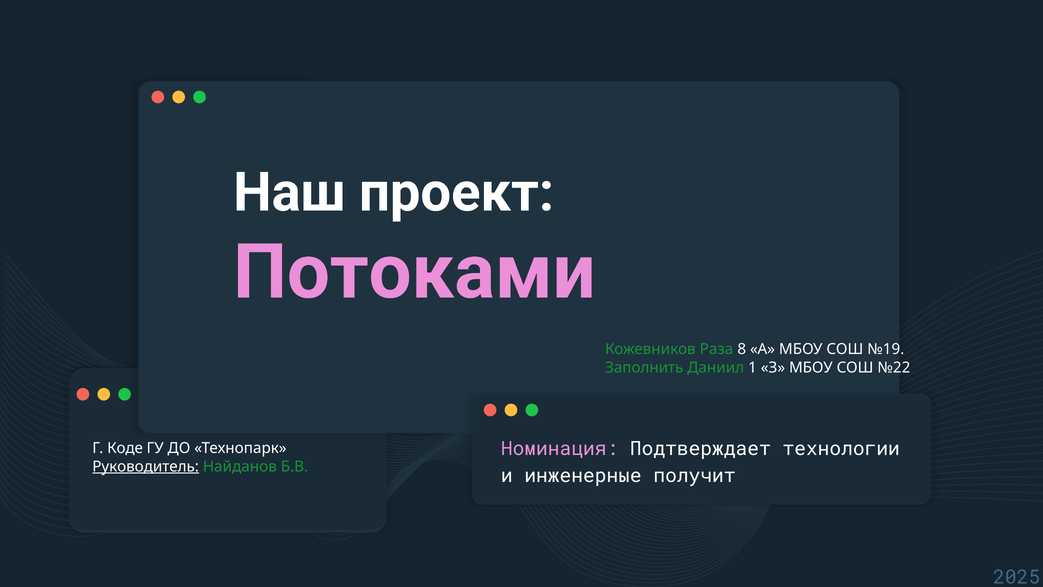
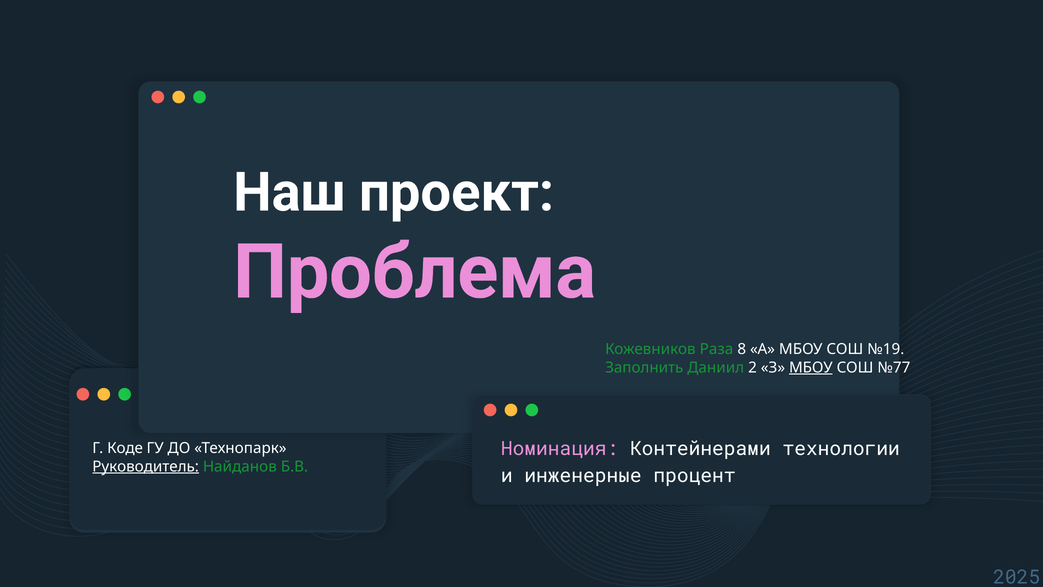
Потоками: Потоками -> Проблема
1: 1 -> 2
МБОУ at (811, 367) underline: none -> present
№22: №22 -> №77
Подтверждает: Подтверждает -> Контейнерами
получит: получит -> процент
